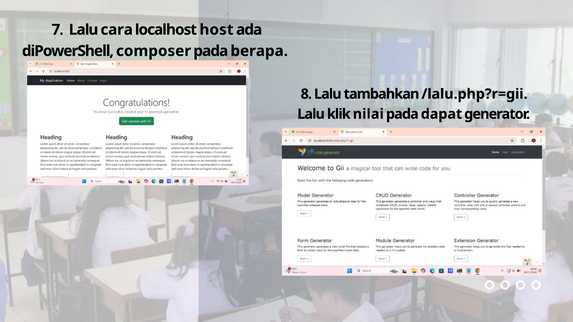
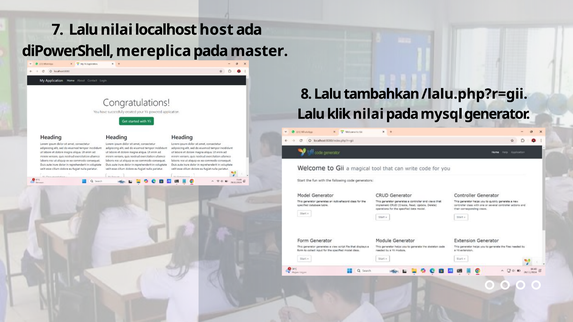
Lalu cara: cara -> nilai
composer: composer -> mereplica
berapa: berapa -> master
dapat: dapat -> mysql
